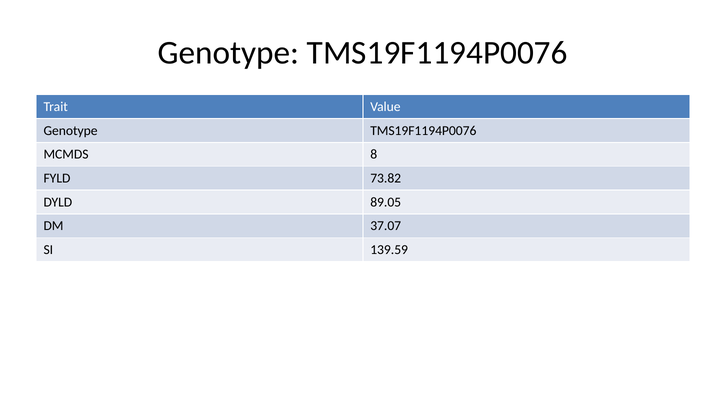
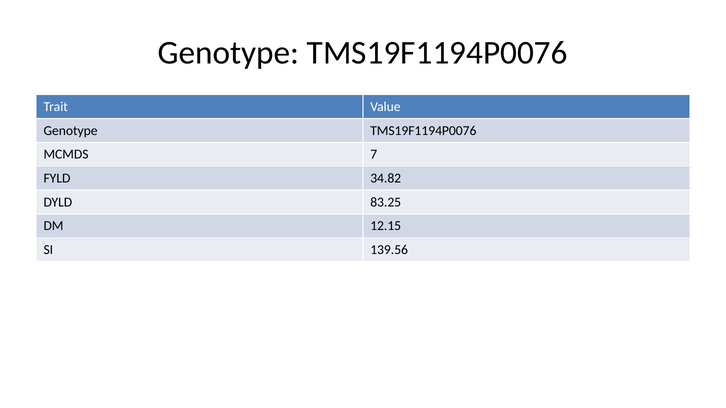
8: 8 -> 7
73.82: 73.82 -> 34.82
89.05: 89.05 -> 83.25
37.07: 37.07 -> 12.15
139.59: 139.59 -> 139.56
